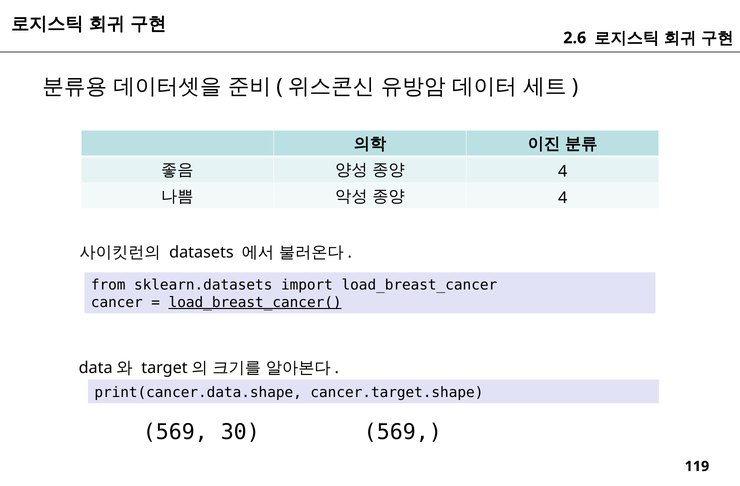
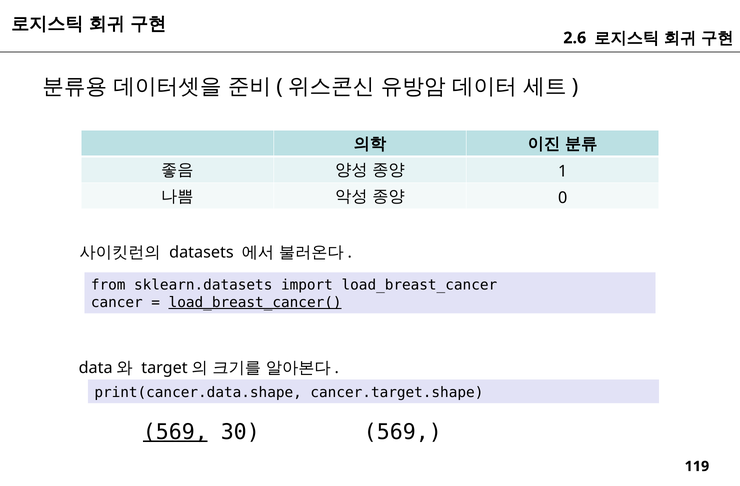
4 at (563, 172): 4 -> 1
4 at (563, 198): 4 -> 0
569 at (175, 432) underline: none -> present
